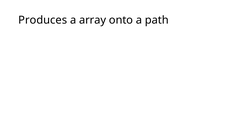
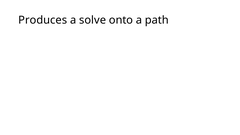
array: array -> solve
